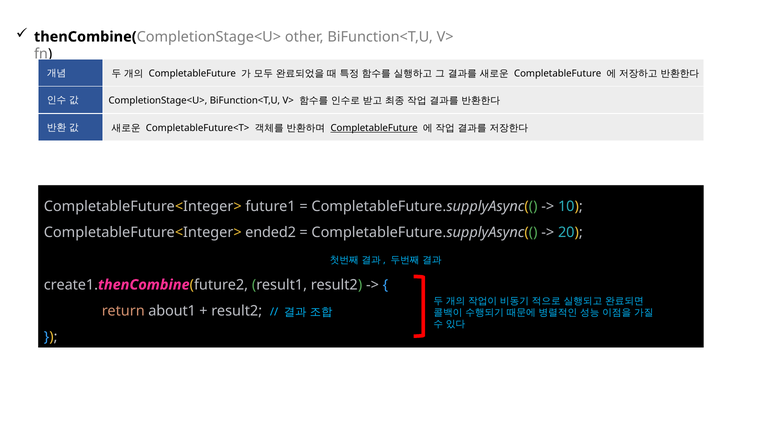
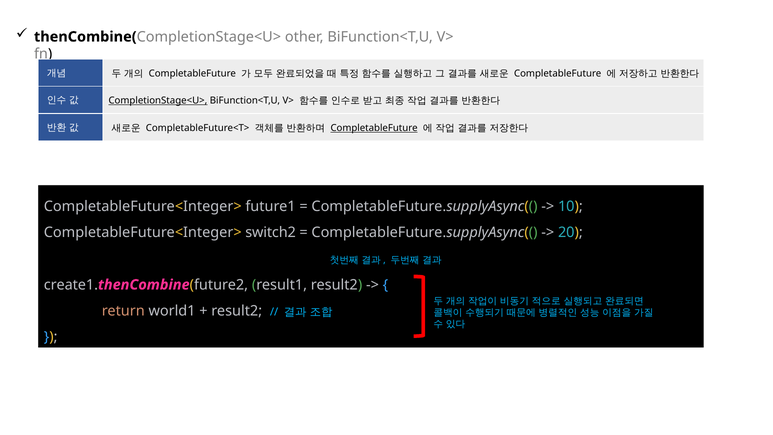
CompletionStage<U> at (158, 101) underline: none -> present
ended2: ended2 -> switch2
about1: about1 -> world1
